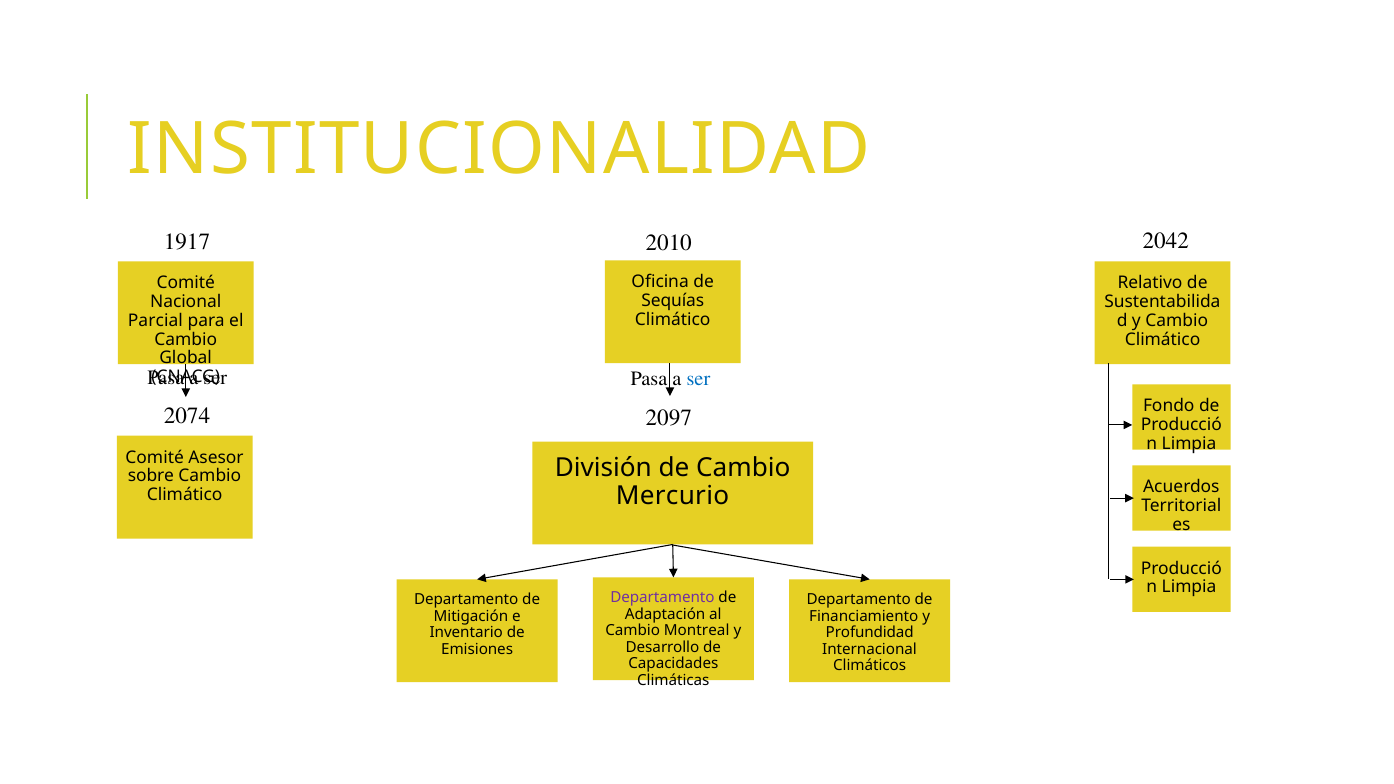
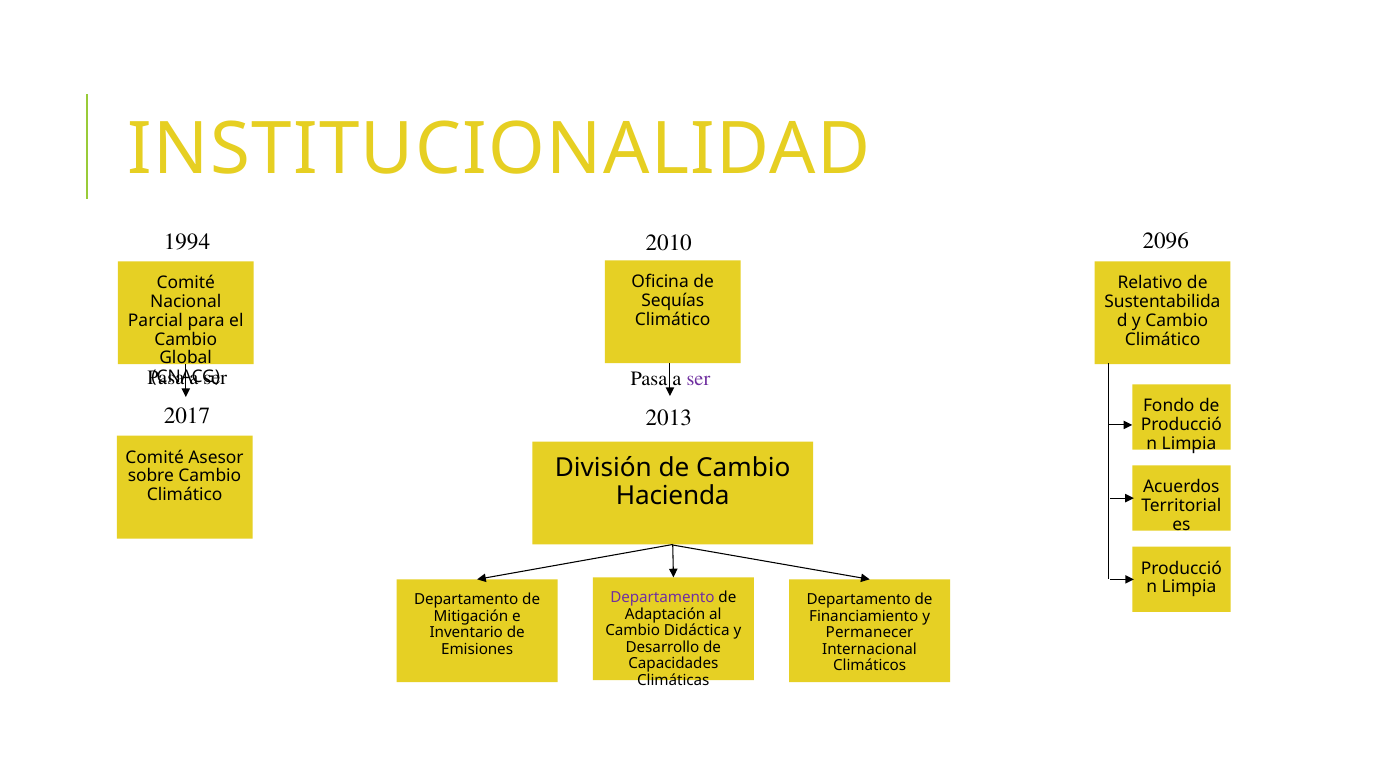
2042: 2042 -> 2096
1917: 1917 -> 1994
ser at (698, 379) colour: blue -> purple
2074: 2074 -> 2017
2097: 2097 -> 2013
Mercurio: Mercurio -> Hacienda
Montreal: Montreal -> Didáctica
Profundidad: Profundidad -> Permanecer
